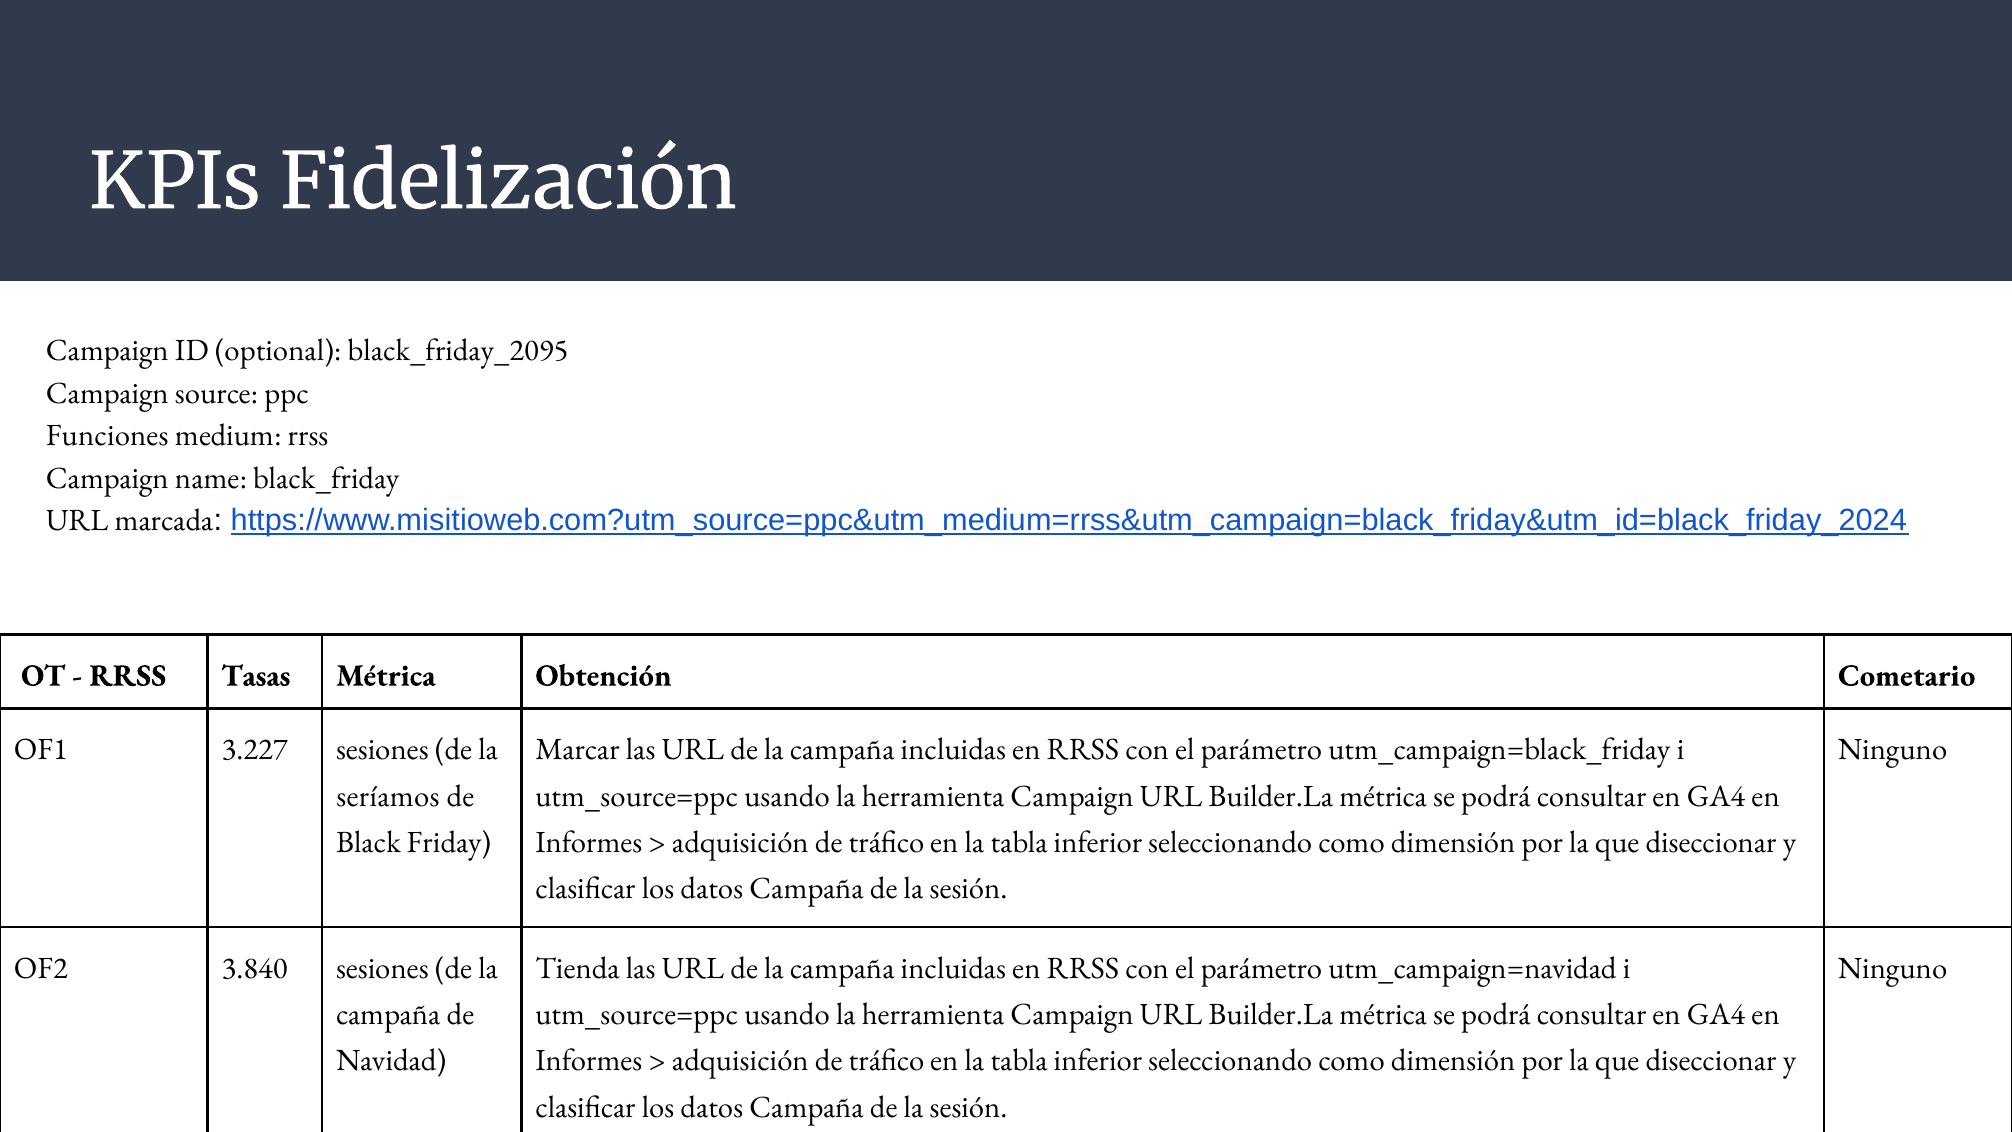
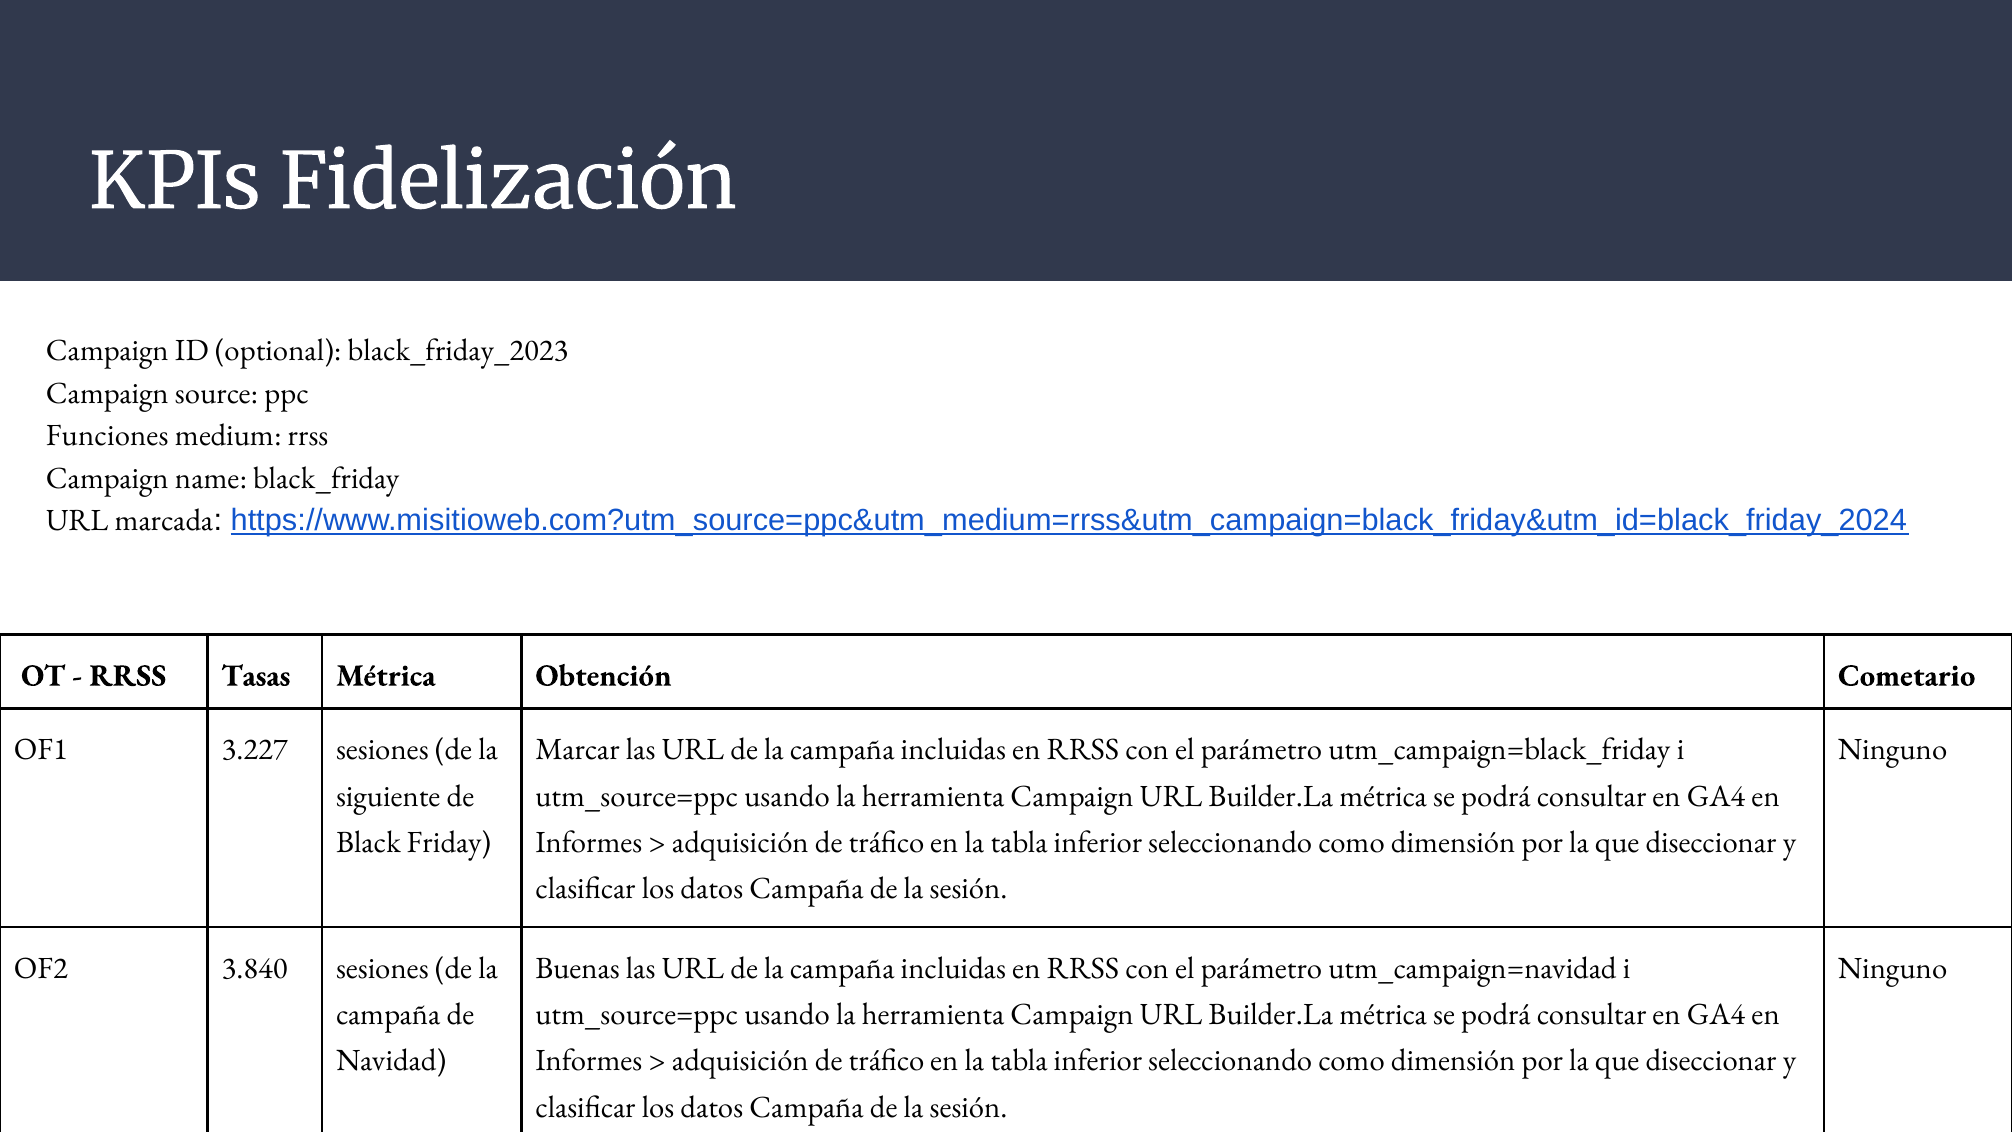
black_friday_2095: black_friday_2095 -> black_friday_2023
seríamos: seríamos -> siguiente
Tienda: Tienda -> Buenas
